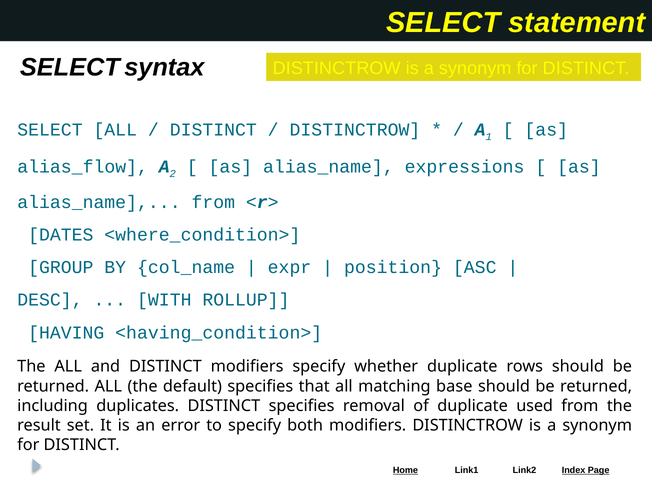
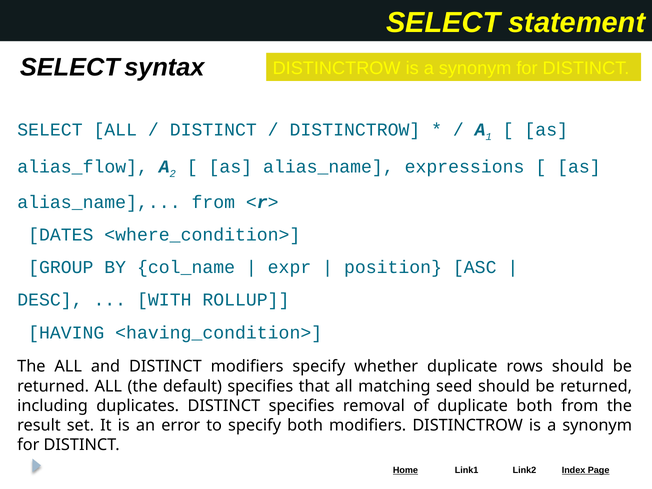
base: base -> seed
duplicate used: used -> both
